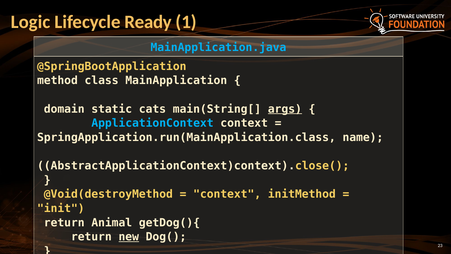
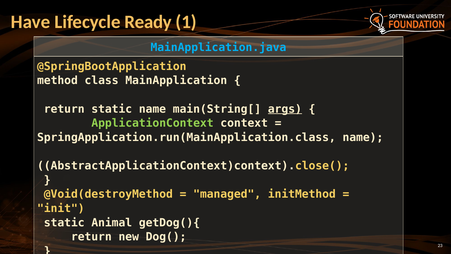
Logic: Logic -> Have
domain at (64, 109): domain -> return
static cats: cats -> name
ApplicationContext colour: light blue -> light green
context at (227, 194): context -> managed
return at (64, 222): return -> static
new underline: present -> none
